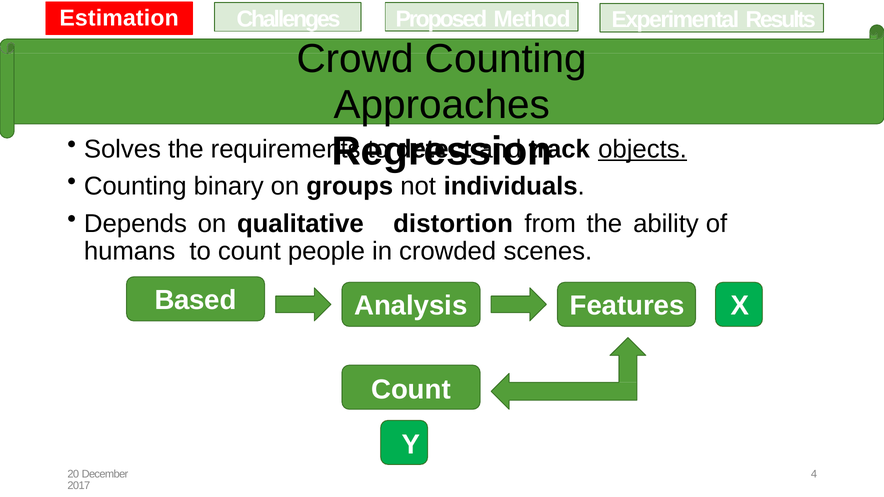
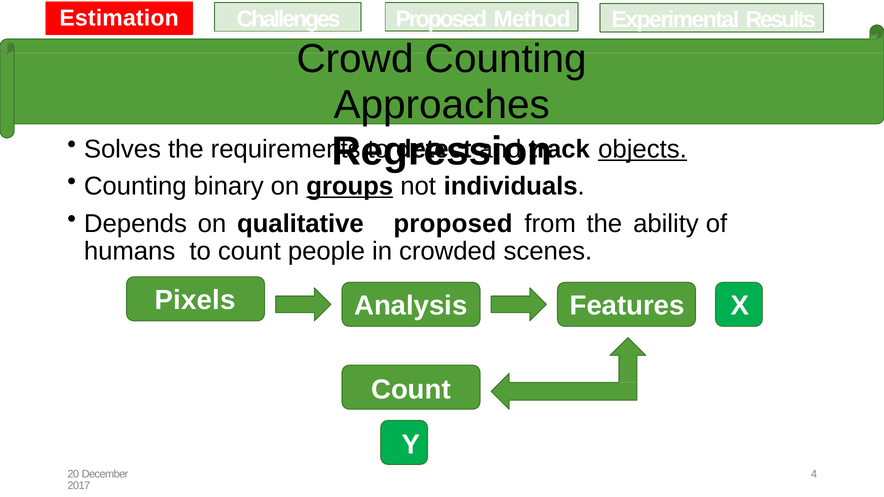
groups underline: none -> present
qualitative distortion: distortion -> proposed
Based: Based -> Pixels
